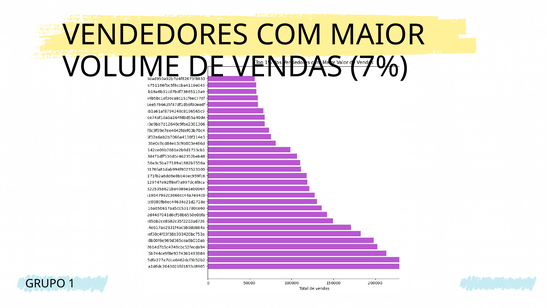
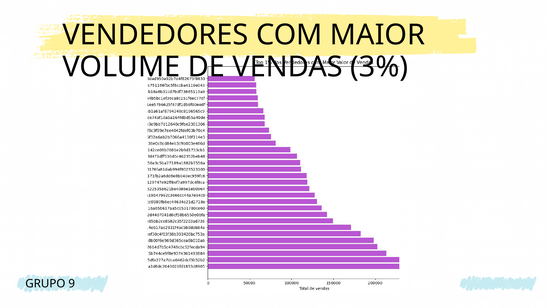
7%: 7% -> 3%
1: 1 -> 9
